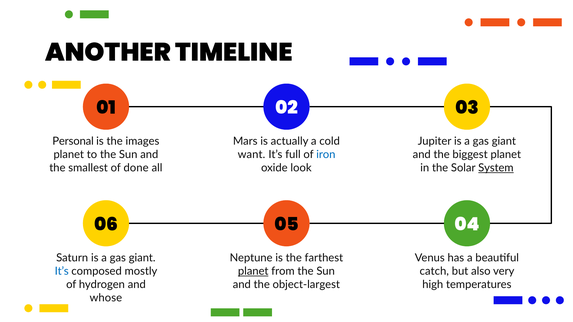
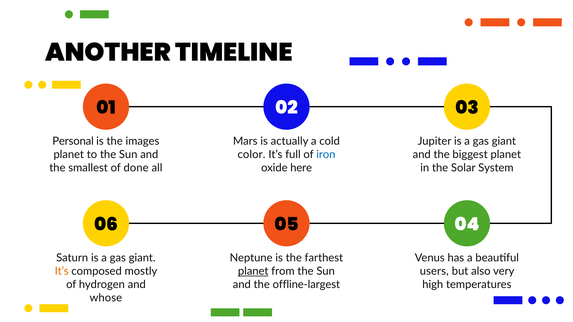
want: want -> color
look: look -> here
System underline: present -> none
It’s at (62, 271) colour: blue -> orange
catch: catch -> users
object-largest: object-largest -> offline-largest
